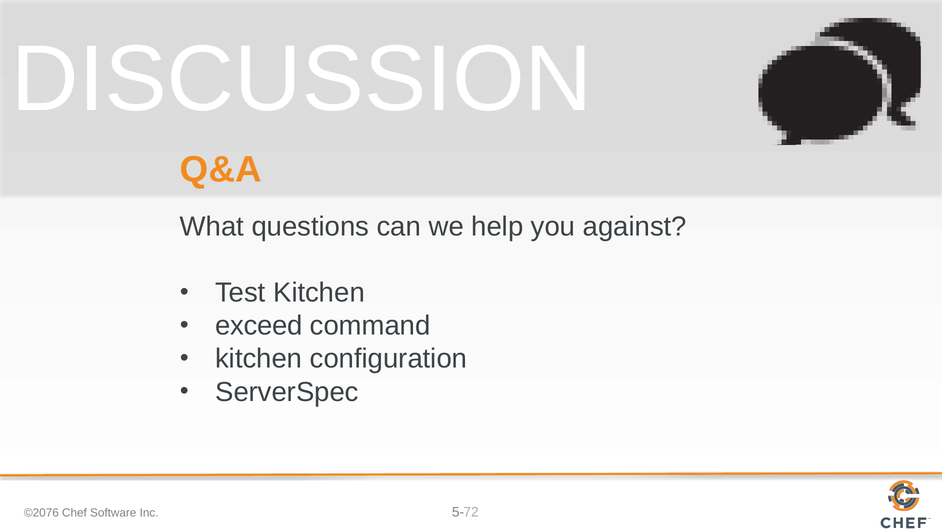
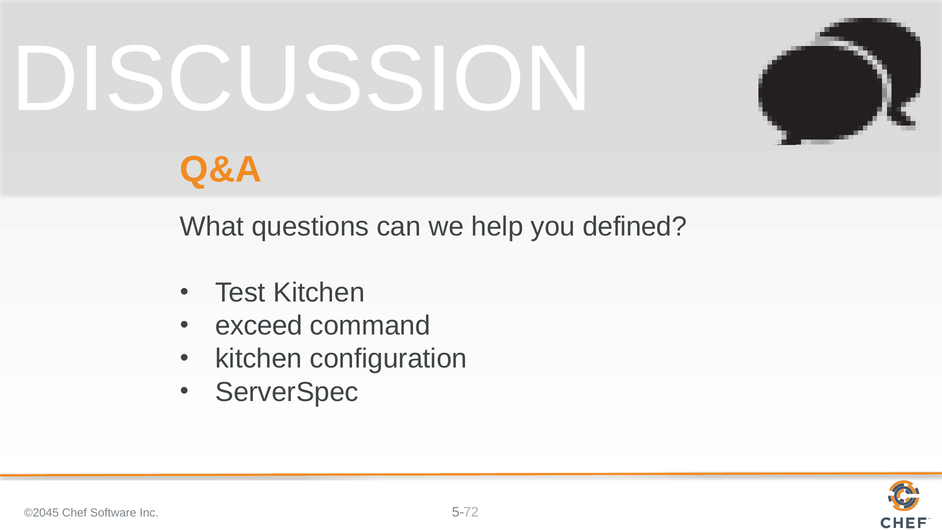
against: against -> defined
©2076: ©2076 -> ©2045
